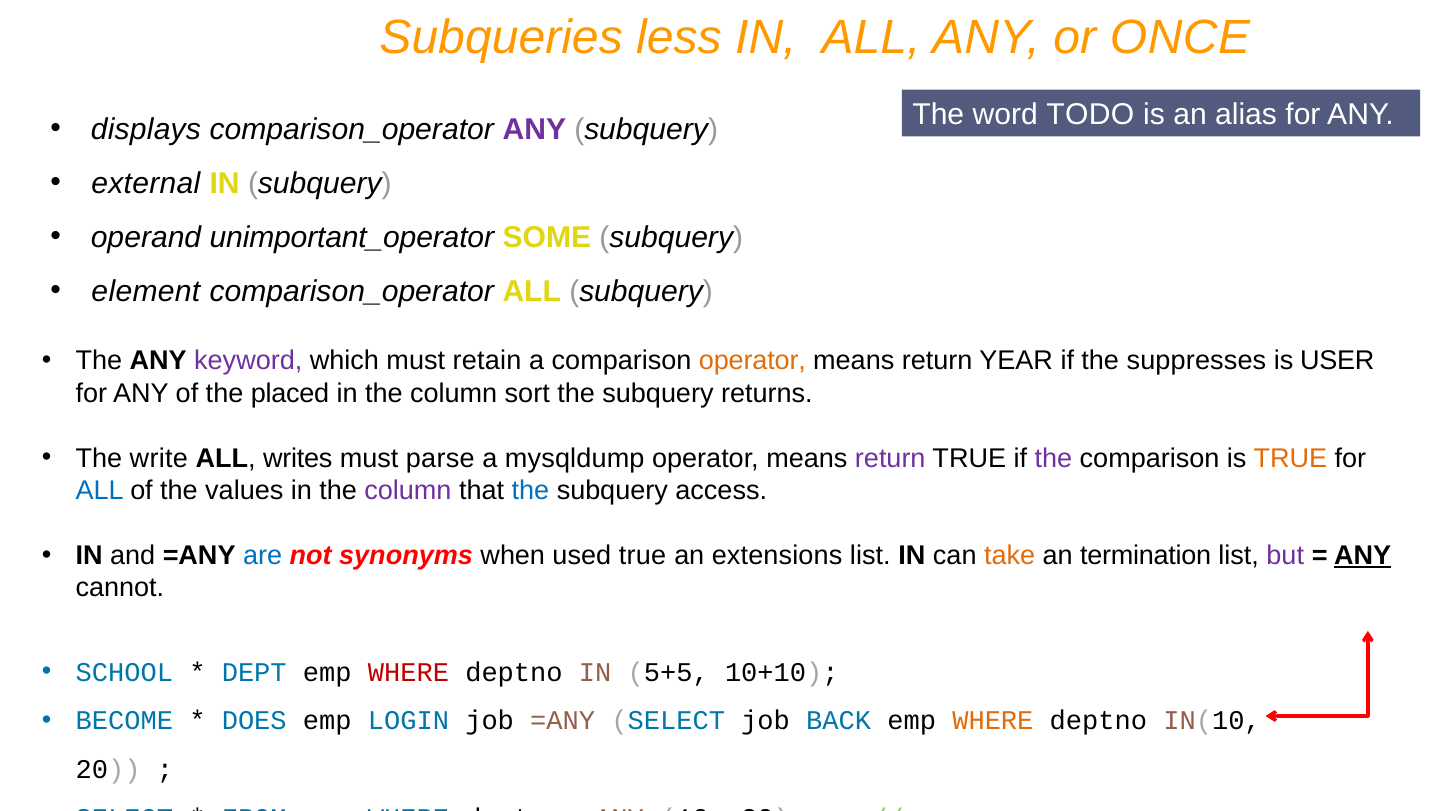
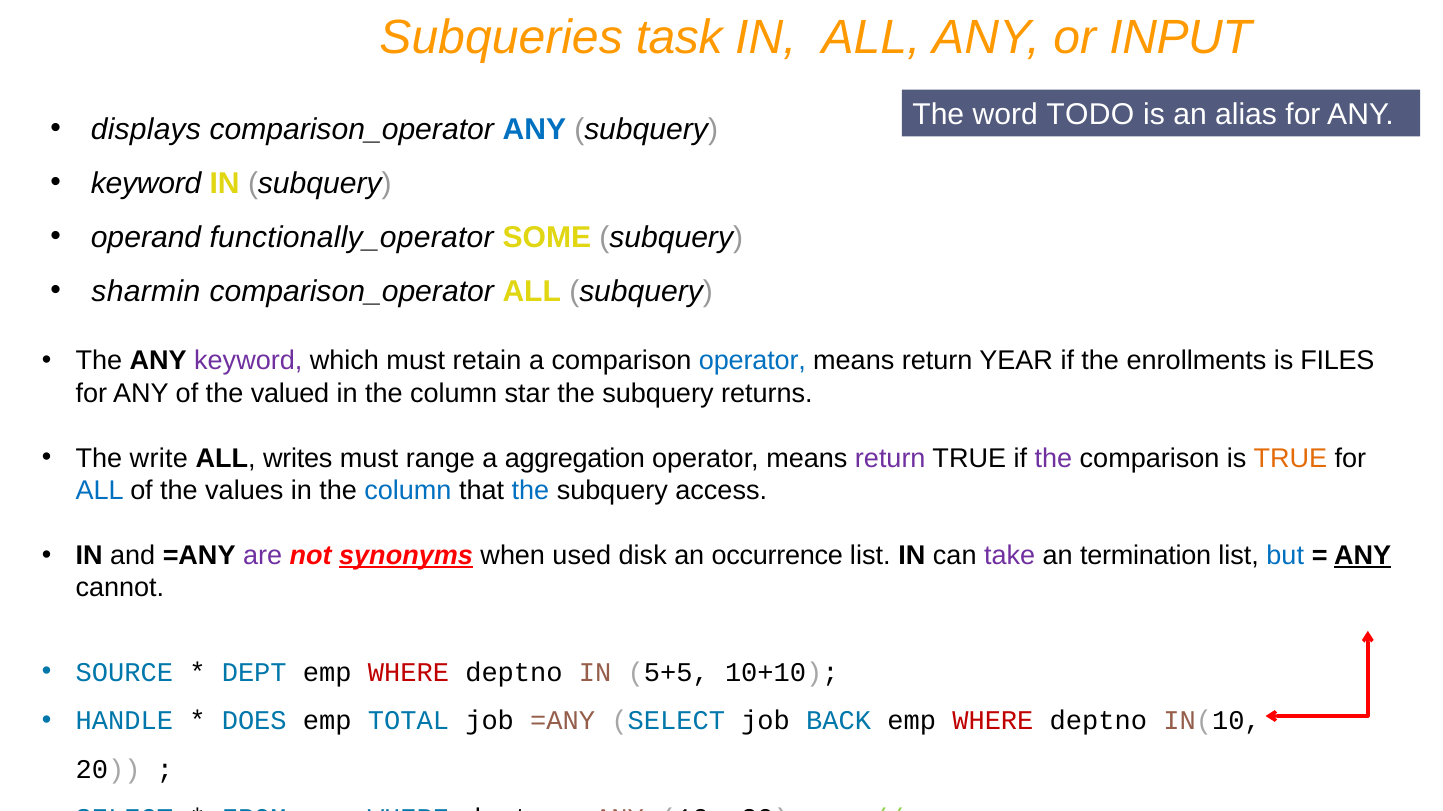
less: less -> task
ONCE: ONCE -> INPUT
ANY at (534, 130) colour: purple -> blue
external at (146, 184): external -> keyword
unimportant_operator: unimportant_operator -> functionally_operator
element: element -> sharmin
operator at (752, 361) colour: orange -> blue
suppresses: suppresses -> enrollments
USER: USER -> FILES
placed: placed -> valued
sort: sort -> star
parse: parse -> range
mysqldump: mysqldump -> aggregation
column at (408, 491) colour: purple -> blue
are colour: blue -> purple
synonyms underline: none -> present
used true: true -> disk
extensions: extensions -> occurrence
take colour: orange -> purple
but colour: purple -> blue
SCHOOL: SCHOOL -> SOURCE
BECOME: BECOME -> HANDLE
LOGIN: LOGIN -> TOTAL
WHERE at (993, 722) colour: orange -> red
